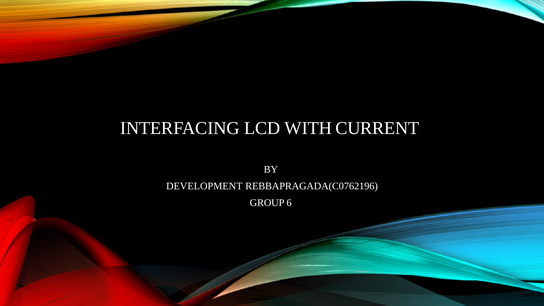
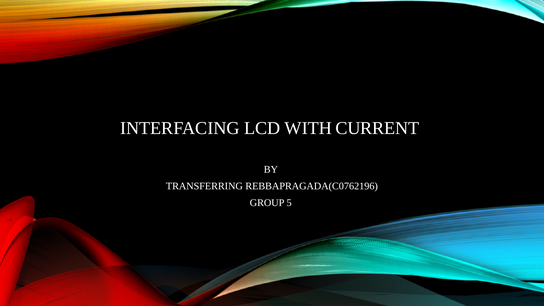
DEVELOPMENT: DEVELOPMENT -> TRANSFERRING
6: 6 -> 5
